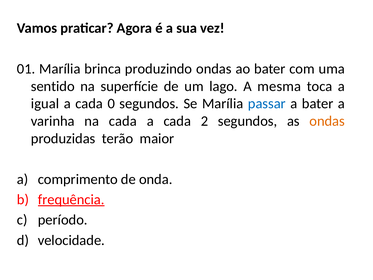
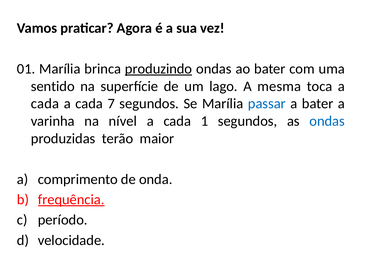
produzindo underline: none -> present
igual at (45, 104): igual -> cada
0: 0 -> 7
na cada: cada -> nível
2: 2 -> 1
ondas at (327, 121) colour: orange -> blue
